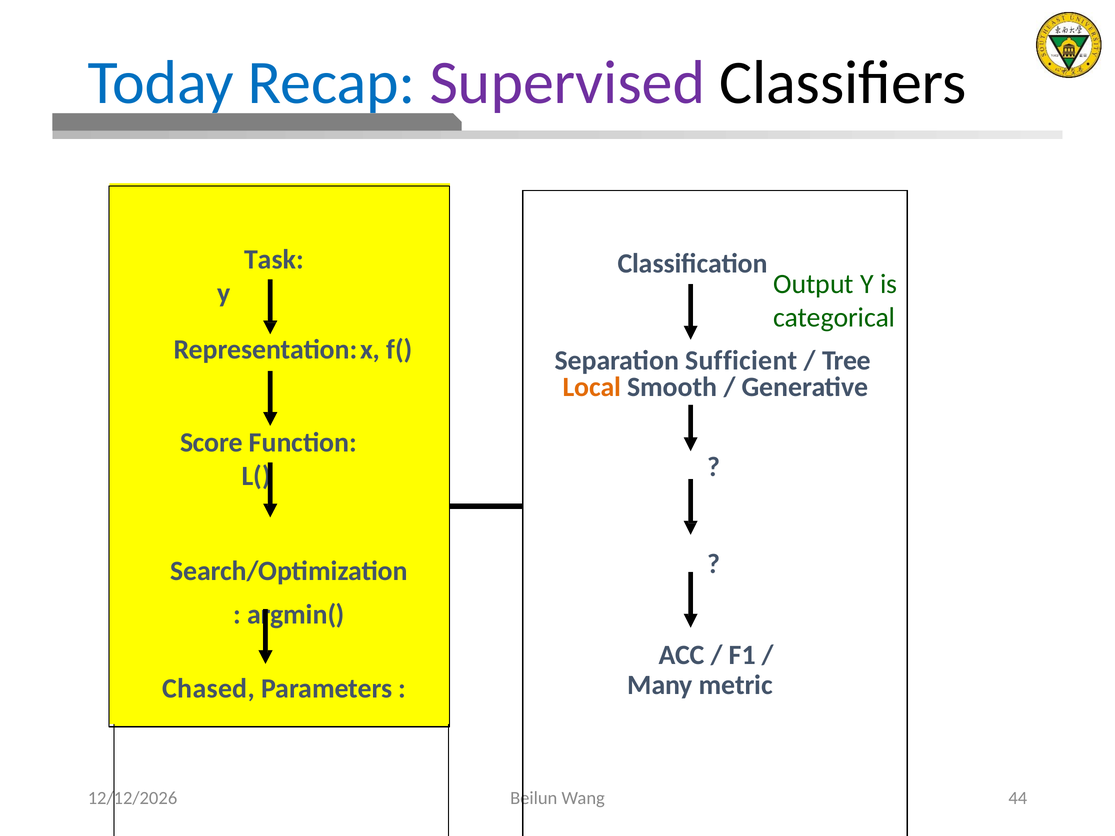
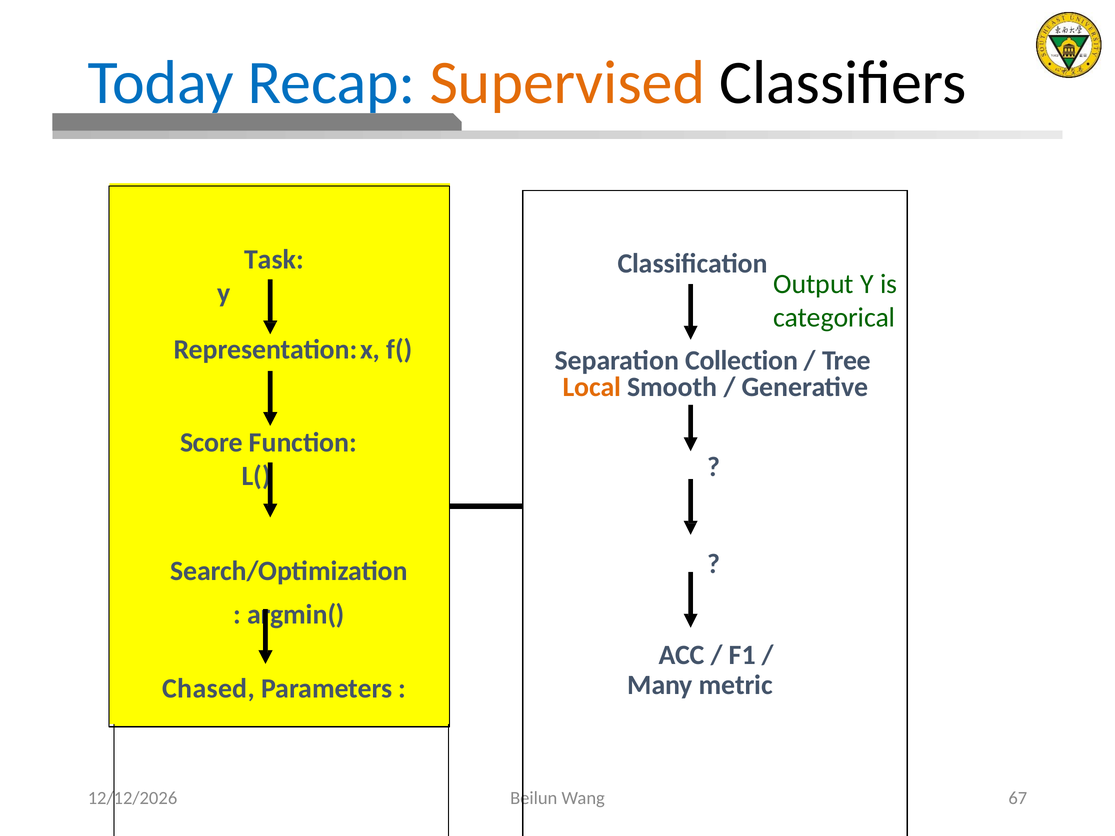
Supervised colour: purple -> orange
Sufficient: Sufficient -> Collection
44: 44 -> 67
